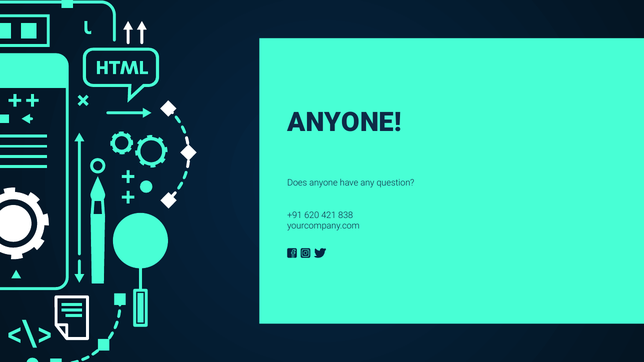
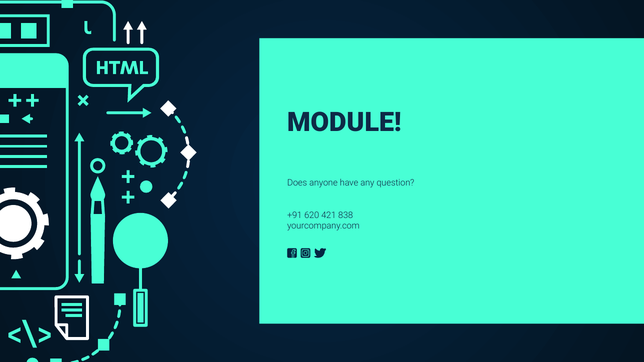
ANYONE at (344, 123): ANYONE -> MODULE
